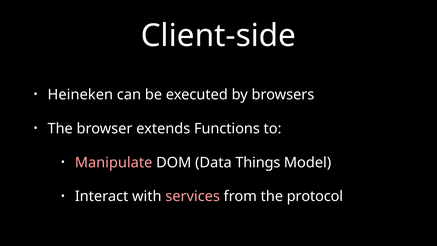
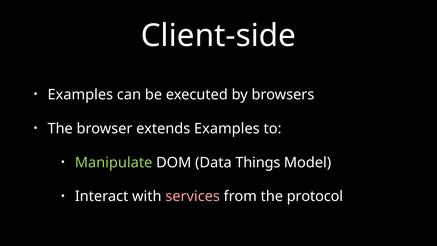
Heineken at (80, 95): Heineken -> Examples
extends Functions: Functions -> Examples
Manipulate colour: pink -> light green
